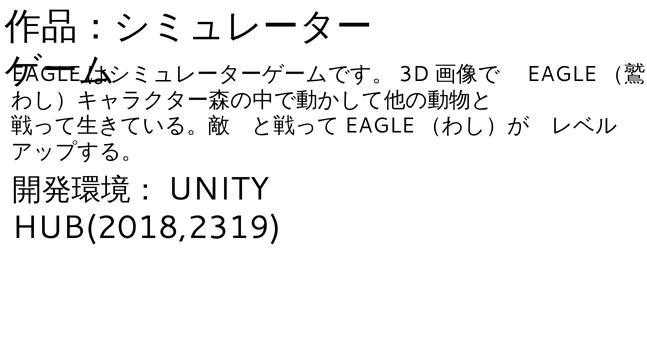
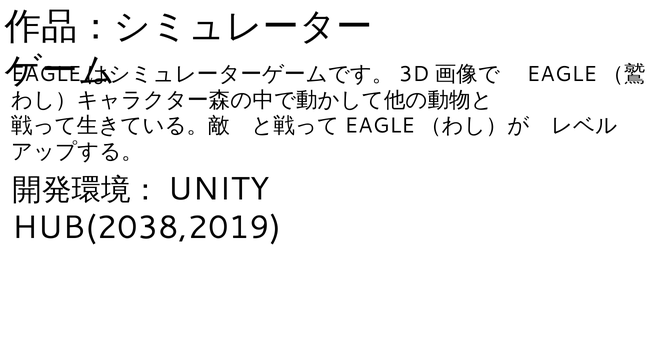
HUB(2018,2319: HUB(2018,2319 -> HUB(2038,2019
